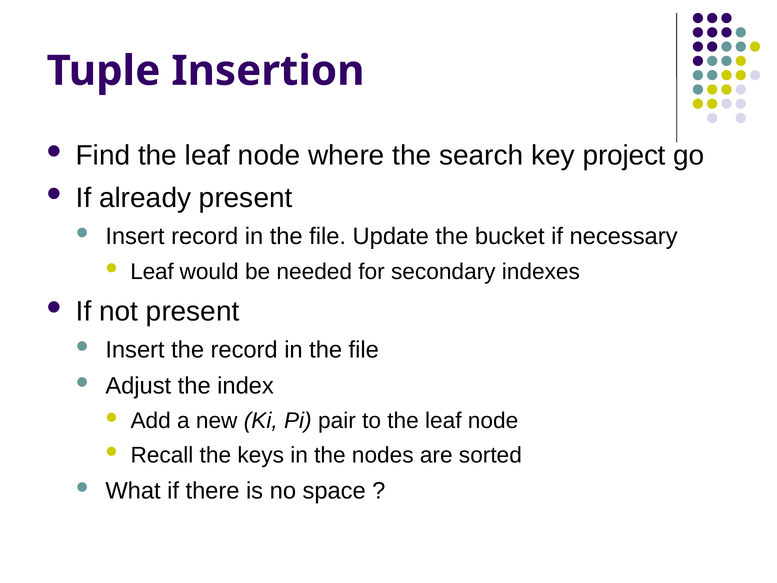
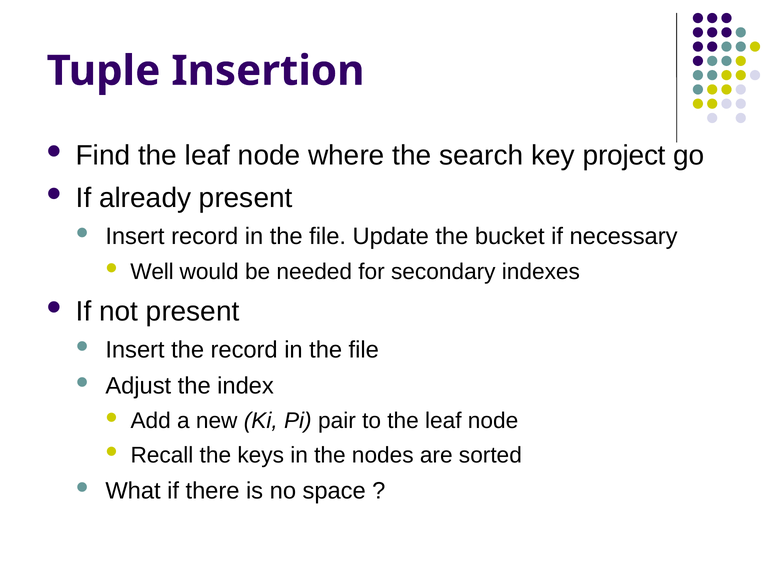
Leaf at (152, 271): Leaf -> Well
